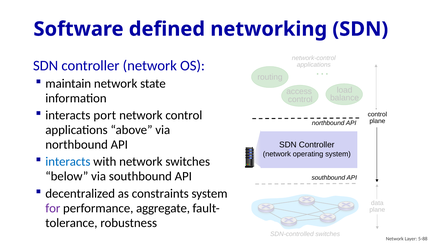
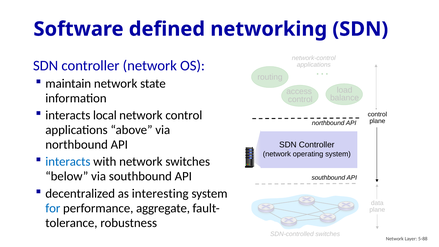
port: port -> local
constraints: constraints -> interesting
for colour: purple -> blue
